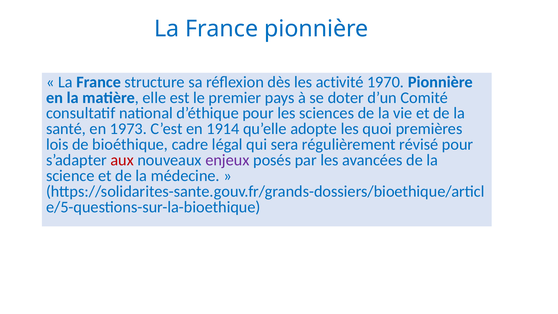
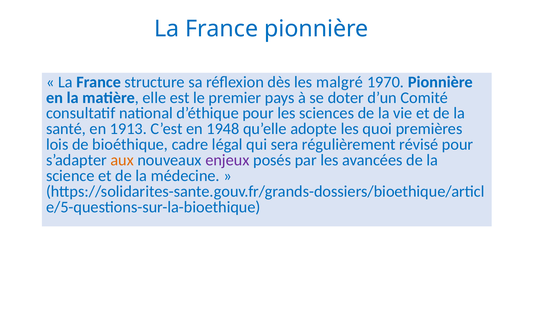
activité: activité -> malgré
1973: 1973 -> 1913
1914: 1914 -> 1948
aux colour: red -> orange
